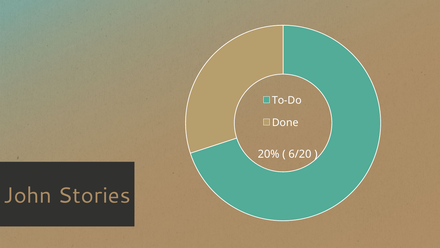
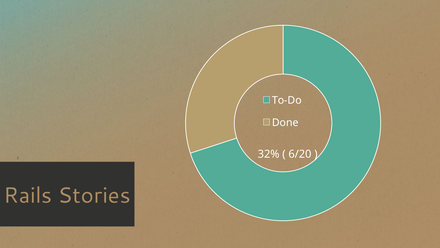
20%: 20% -> 32%
John: John -> Rails
